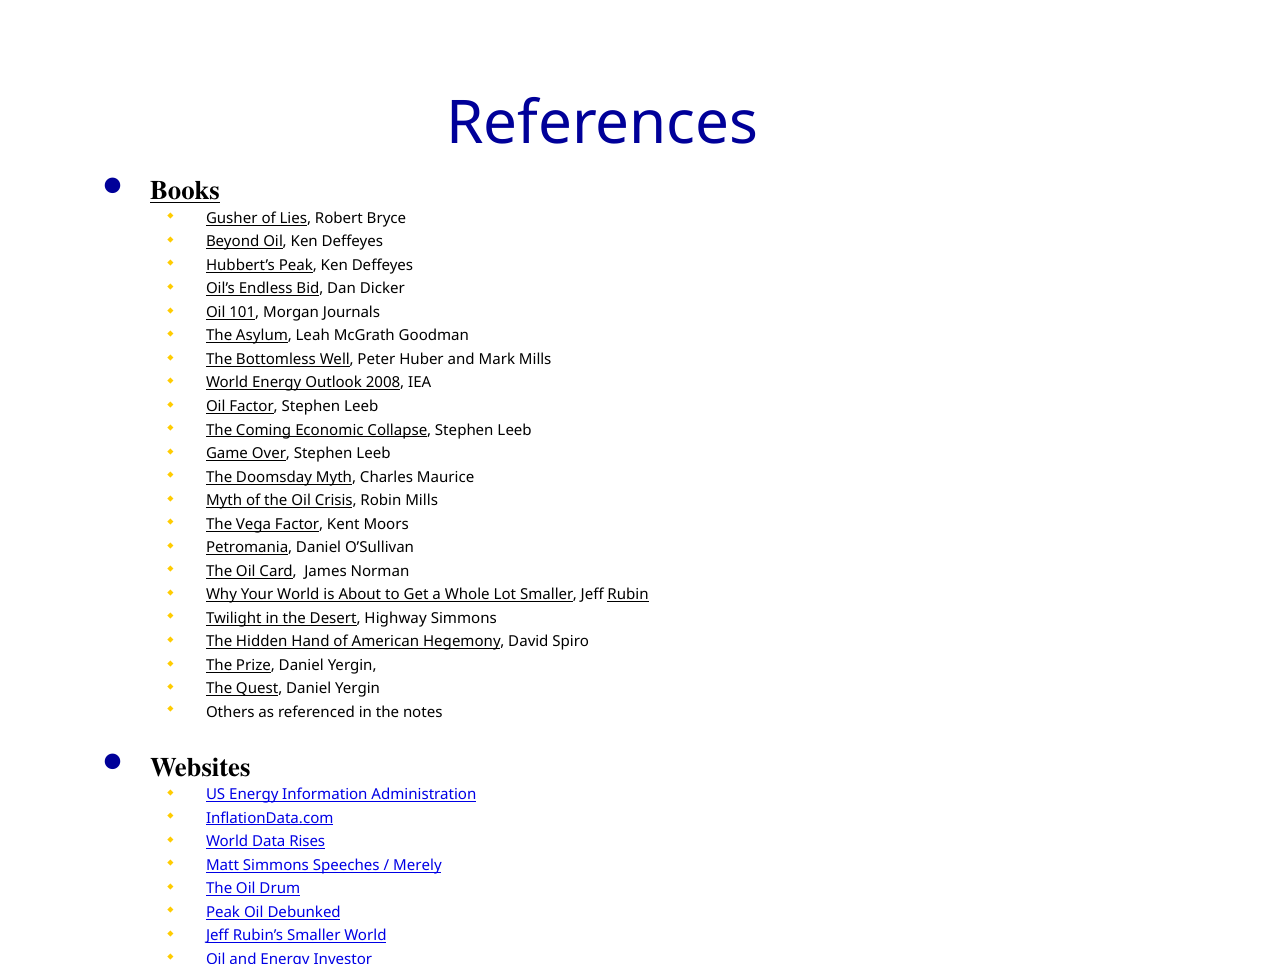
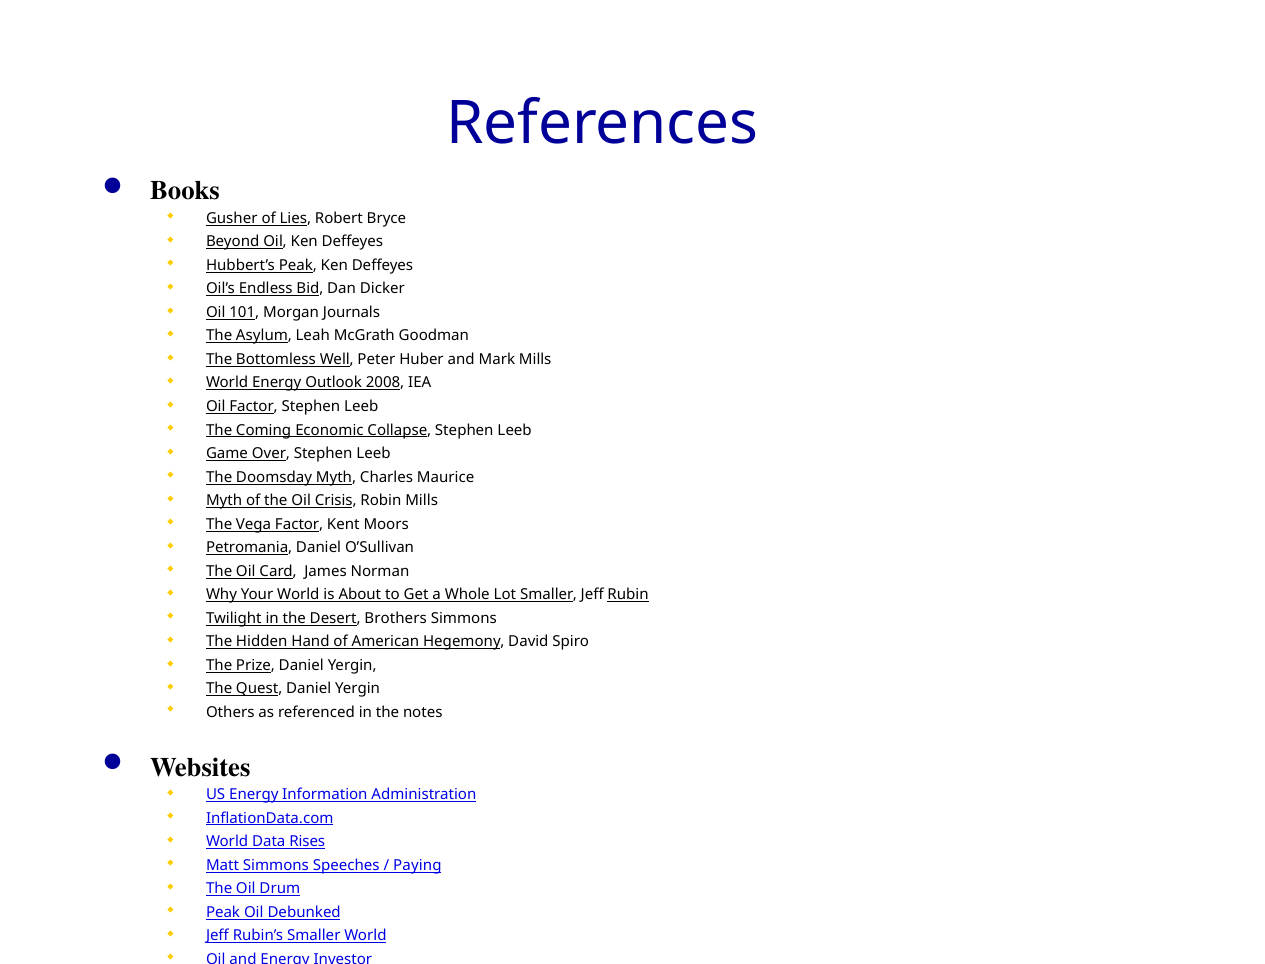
Books underline: present -> none
Highway: Highway -> Brothers
Merely: Merely -> Paying
